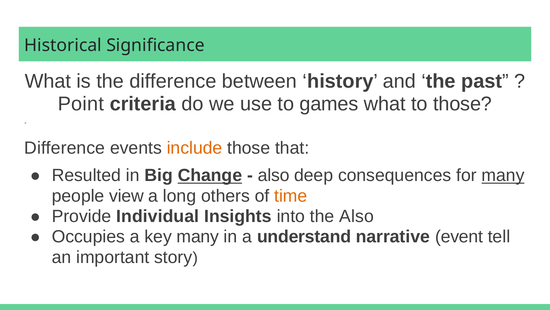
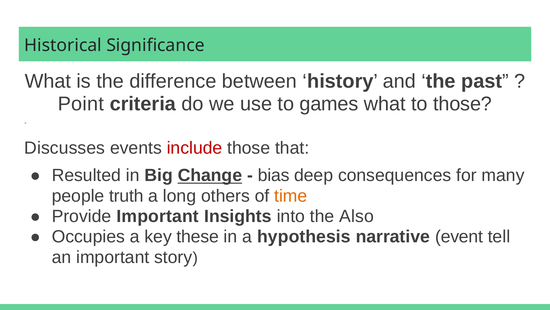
Difference at (65, 148): Difference -> Discusses
include colour: orange -> red
also at (274, 175): also -> bias
many at (503, 175) underline: present -> none
view: view -> truth
Provide Individual: Individual -> Important
key many: many -> these
understand: understand -> hypothesis
